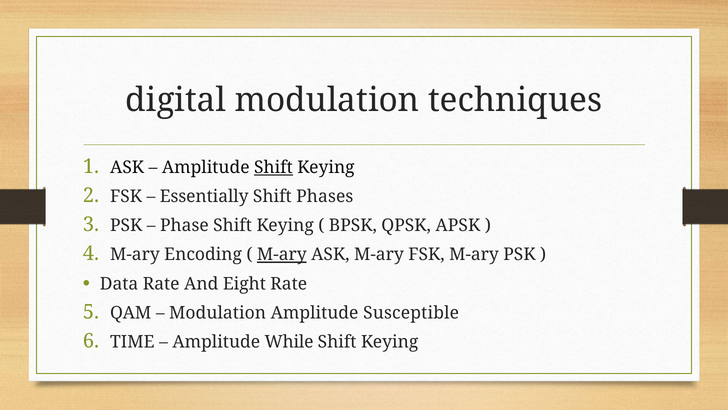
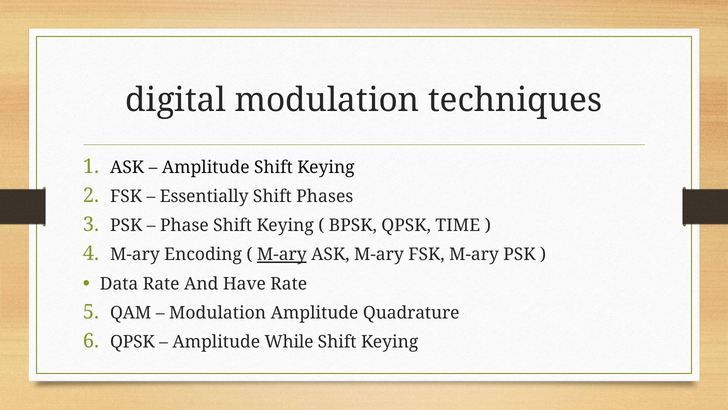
Shift at (273, 167) underline: present -> none
APSK: APSK -> TIME
Eight: Eight -> Have
Susceptible: Susceptible -> Quadrature
TIME at (132, 342): TIME -> QPSK
